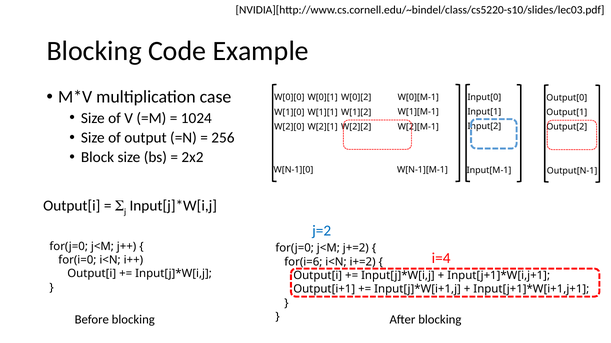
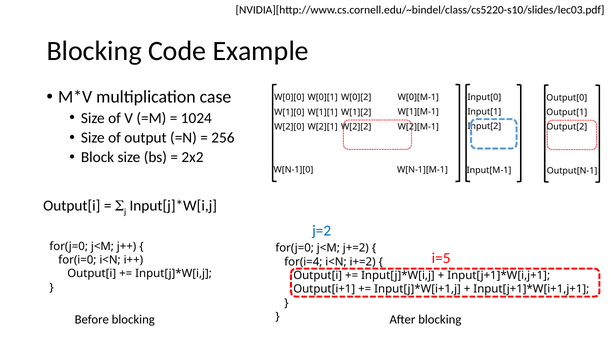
i=4: i=4 -> i=5
for(i=6: for(i=6 -> for(i=4
